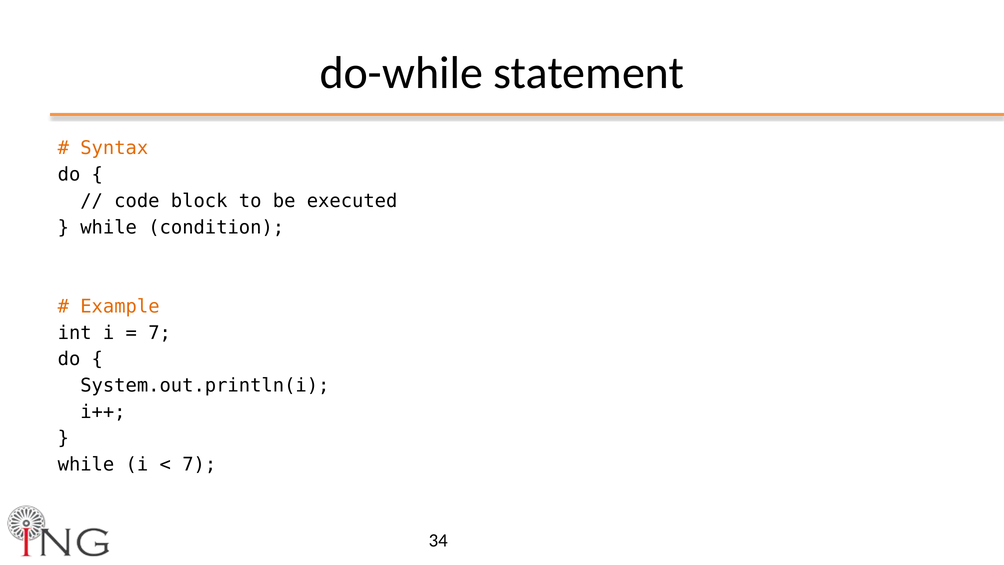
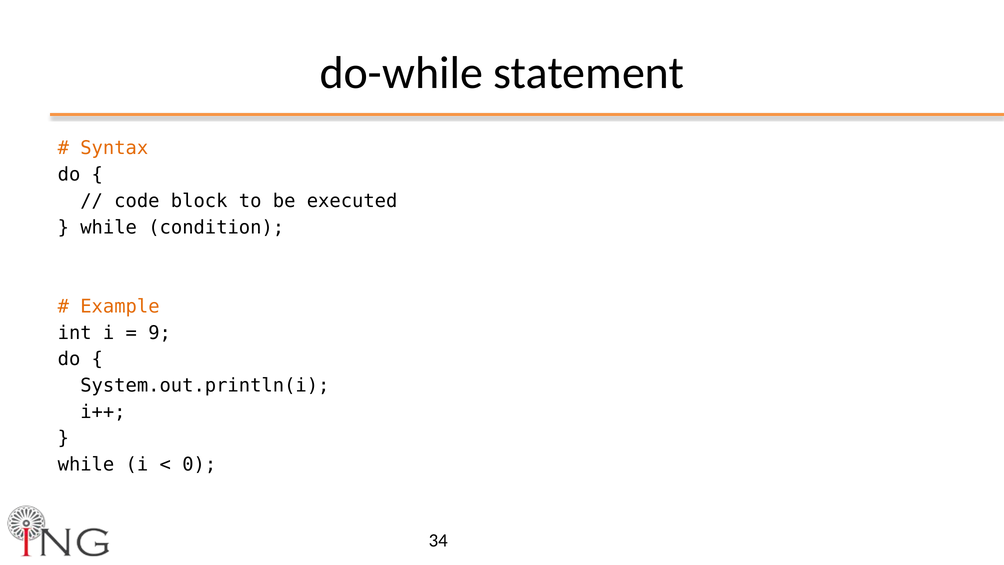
7 at (160, 333): 7 -> 9
7 at (199, 464): 7 -> 0
